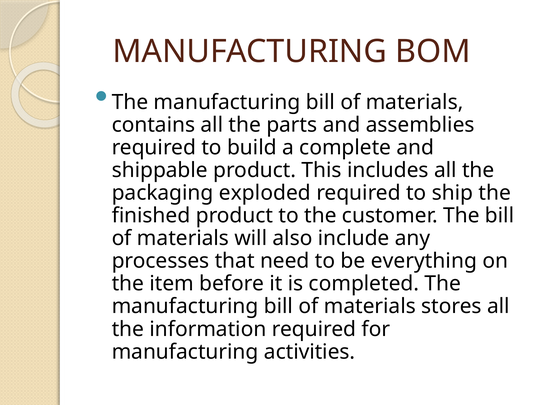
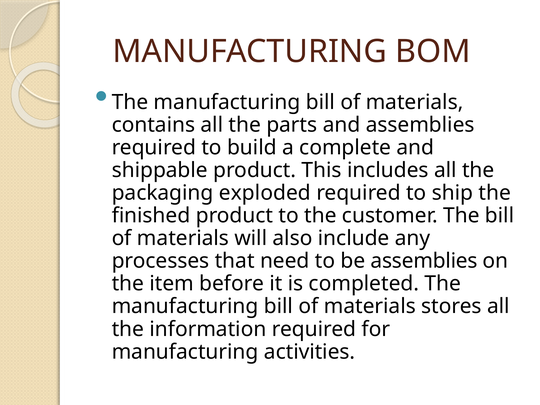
be everything: everything -> assemblies
